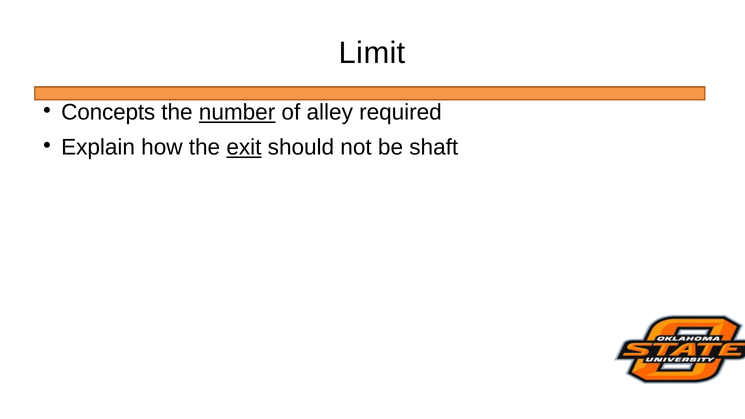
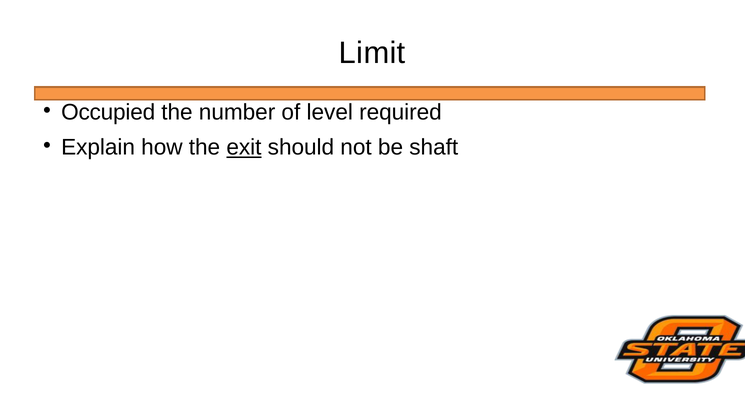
Concepts: Concepts -> Occupied
number underline: present -> none
alley: alley -> level
